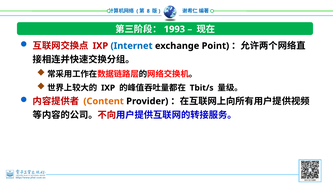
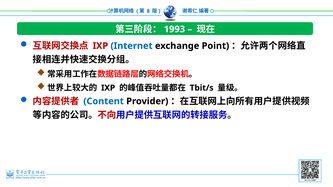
Content colour: orange -> blue
